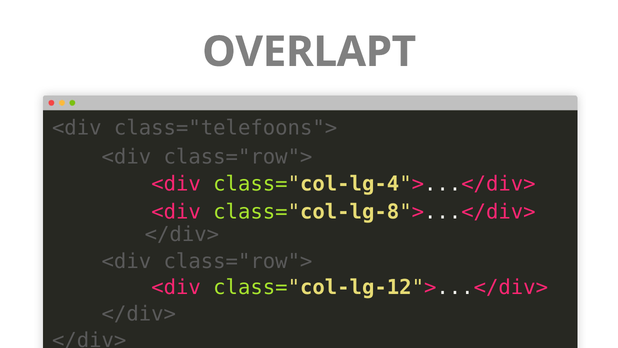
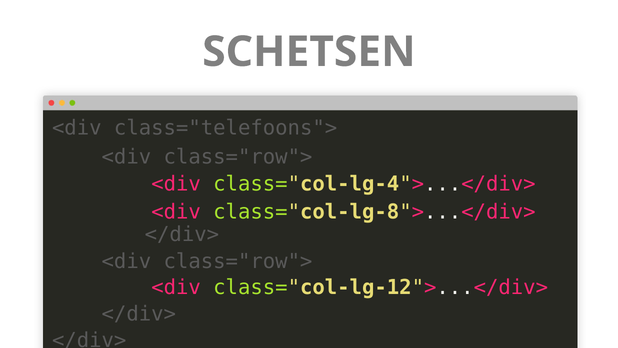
OVERLAPT: OVERLAPT -> SCHETSEN
